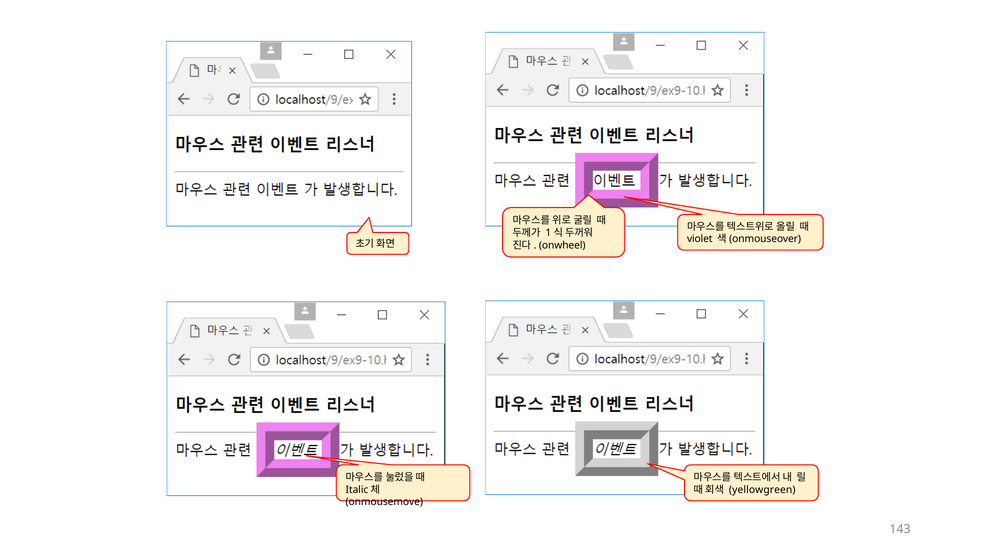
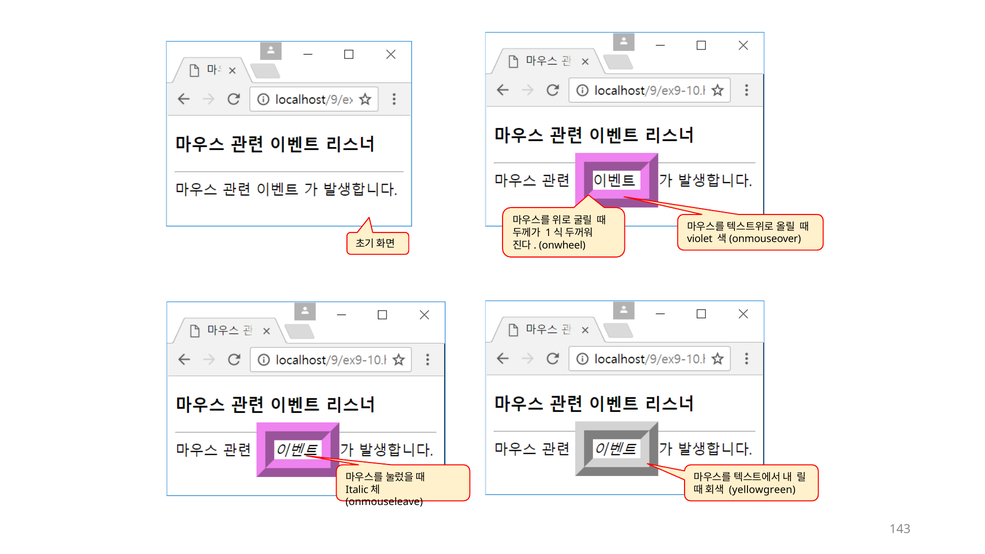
onmousemove: onmousemove -> onmouseleave
